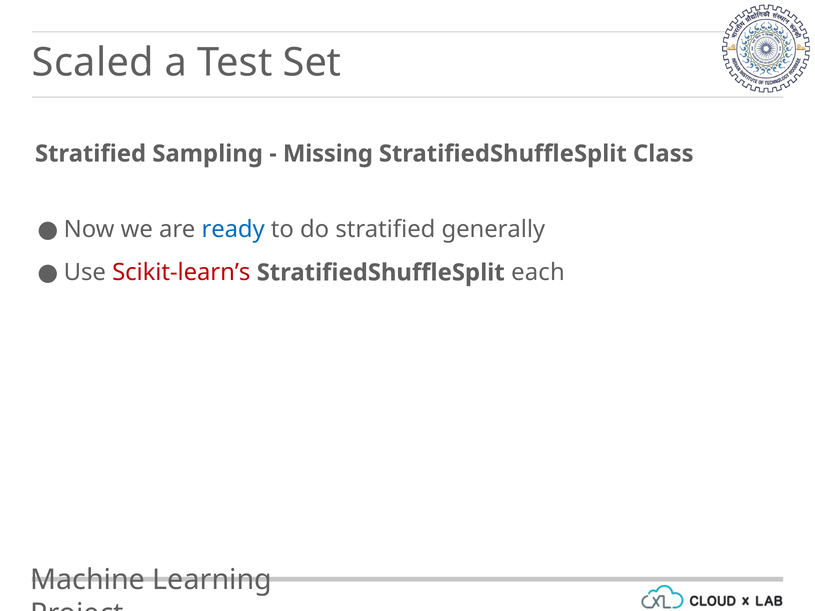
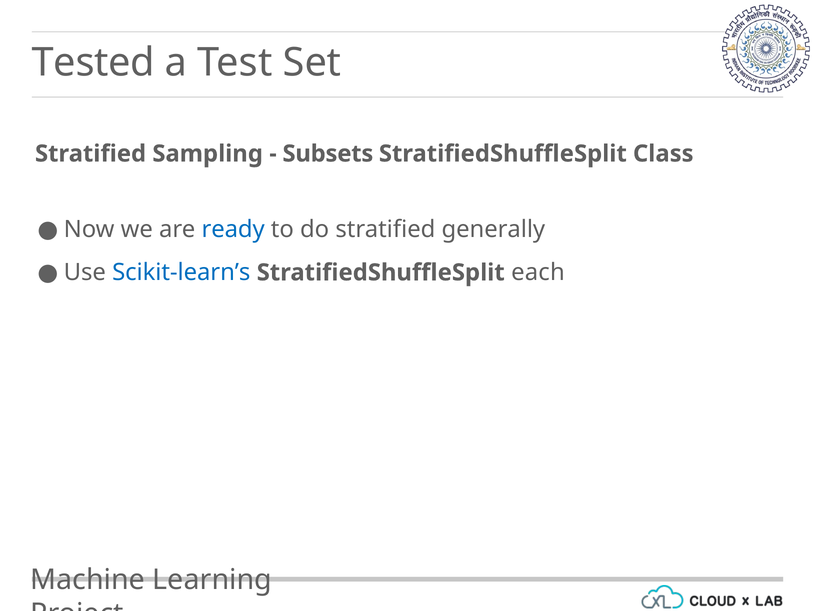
Scaled: Scaled -> Tested
Missing: Missing -> Subsets
Scikit-learn’s colour: red -> blue
